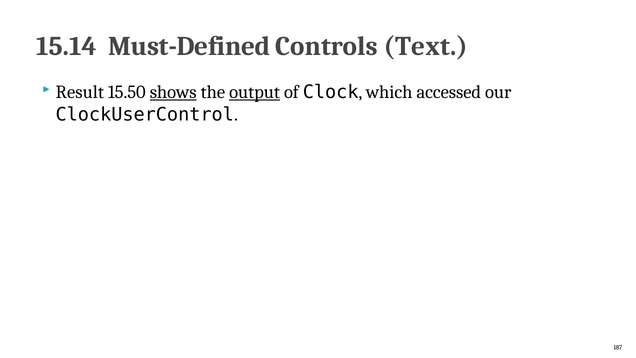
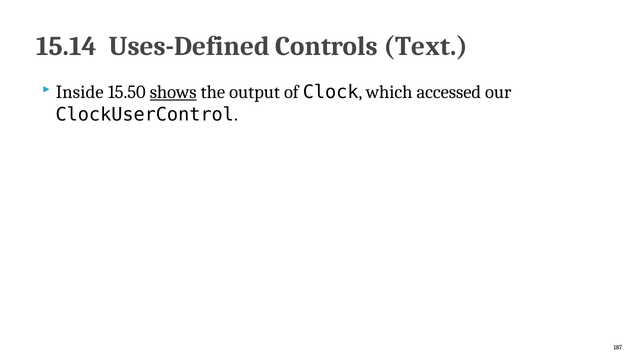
Must-Defined: Must-Defined -> Uses-Defined
Result: Result -> Inside
output underline: present -> none
